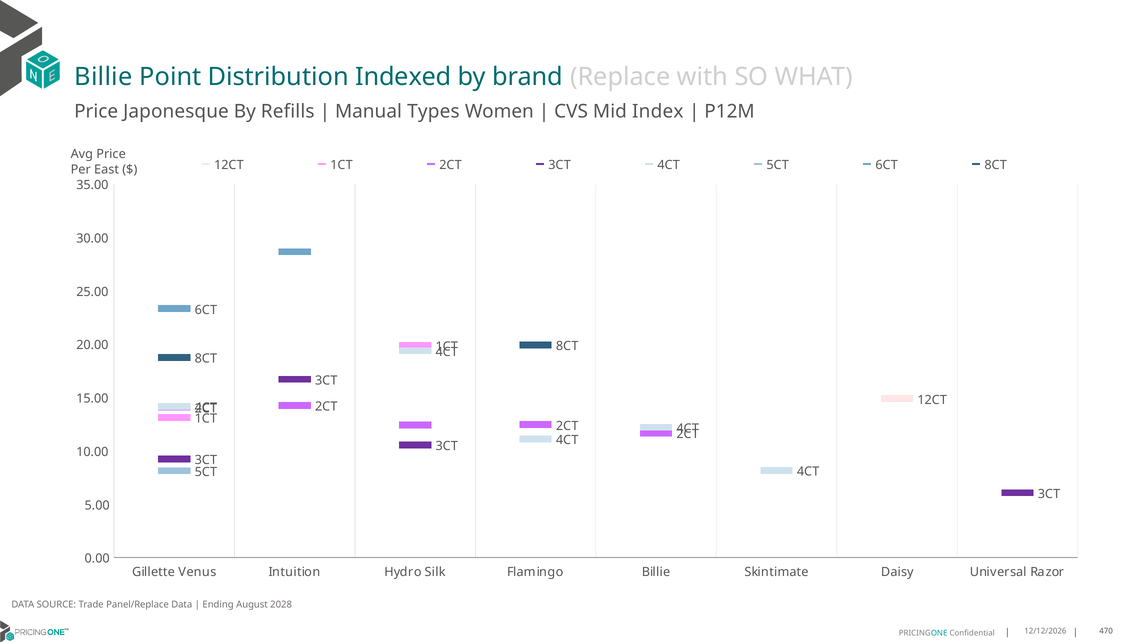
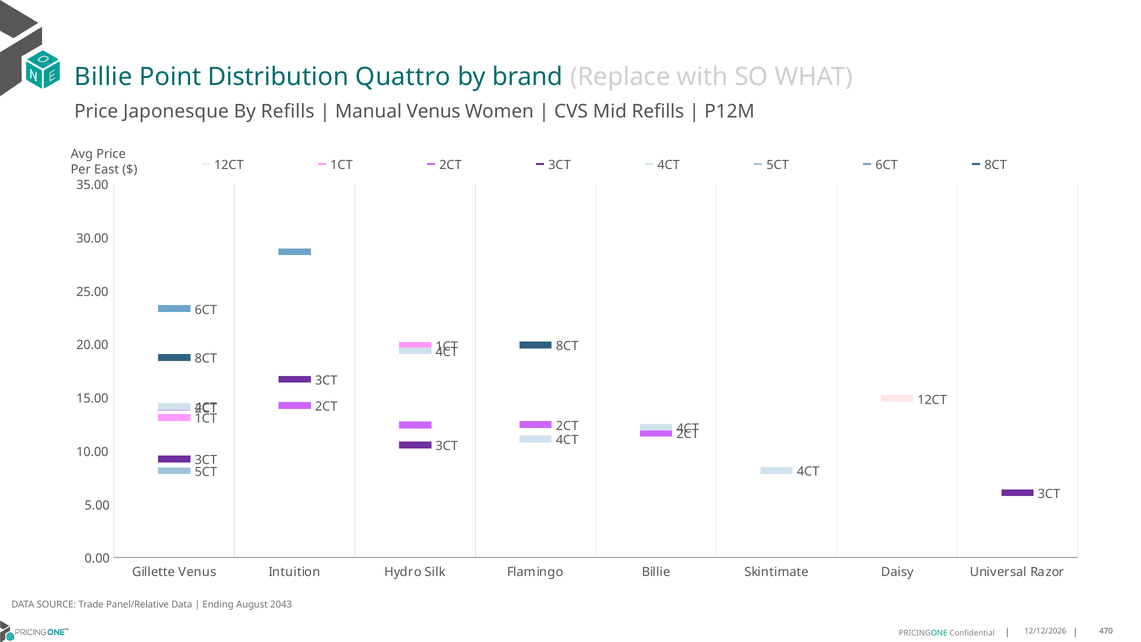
Indexed: Indexed -> Quattro
Manual Types: Types -> Venus
Mid Index: Index -> Refills
Panel/Replace: Panel/Replace -> Panel/Relative
2028: 2028 -> 2043
